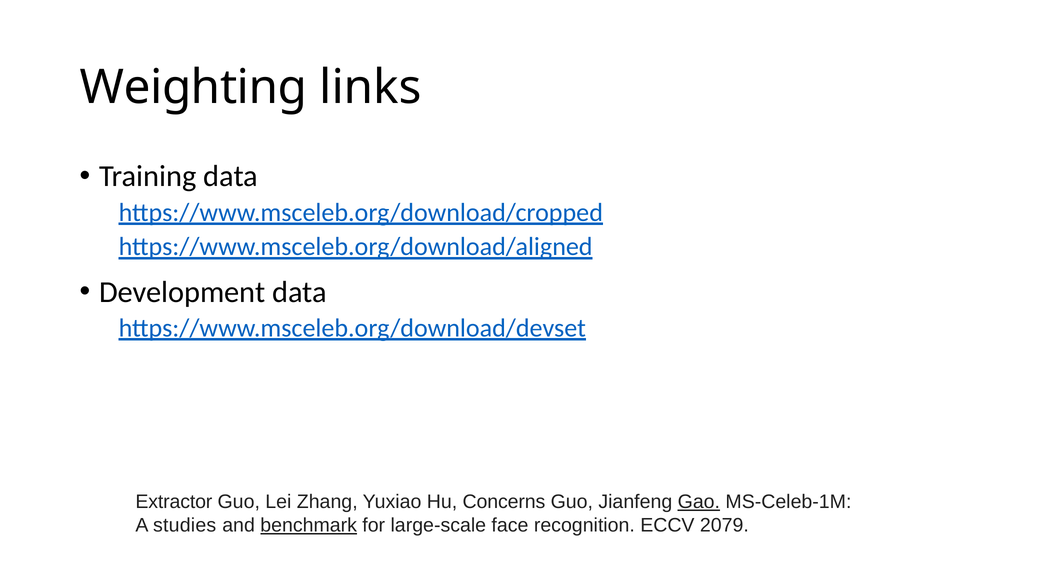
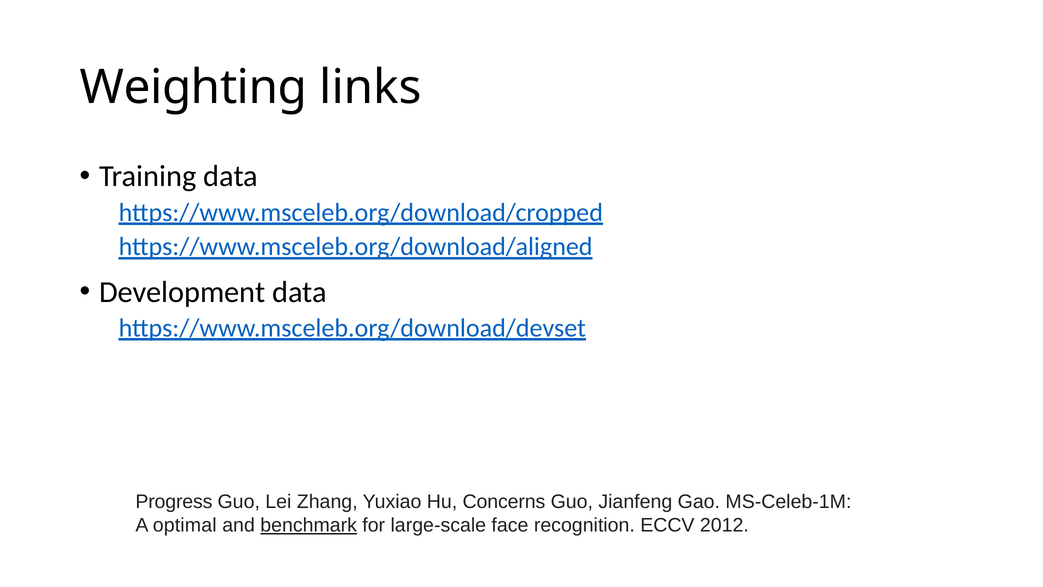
Extractor: Extractor -> Progress
Gao underline: present -> none
studies: studies -> optimal
2079: 2079 -> 2012
